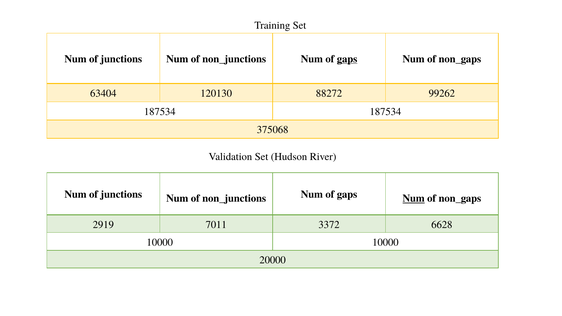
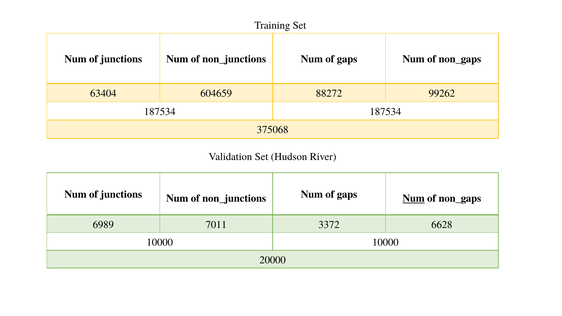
gaps at (347, 59) underline: present -> none
120130: 120130 -> 604659
2919: 2919 -> 6989
